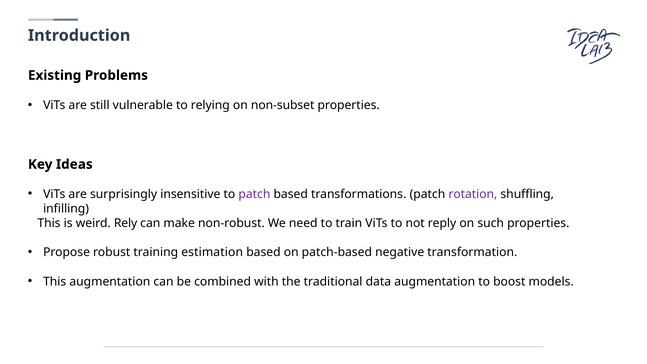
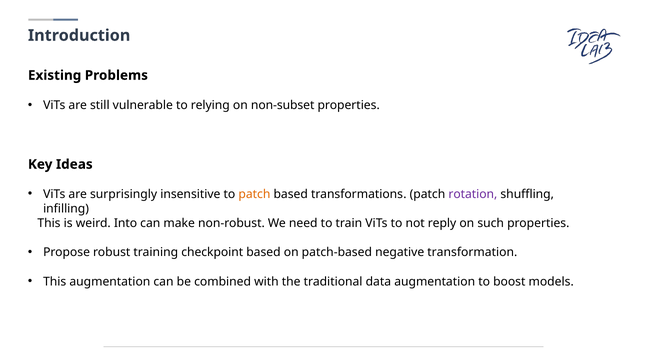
patch at (254, 194) colour: purple -> orange
Rely: Rely -> Into
estimation: estimation -> checkpoint
